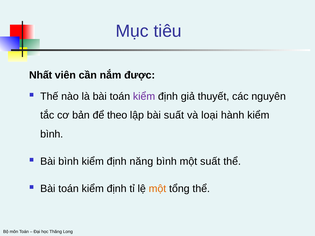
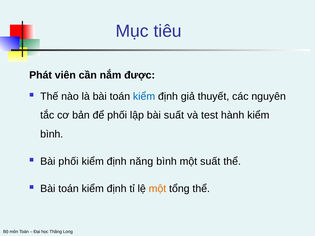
Nhất: Nhất -> Phát
kiểm at (144, 96) colour: purple -> blue
để theo: theo -> phối
loại: loại -> test
Bài bình: bình -> phối
